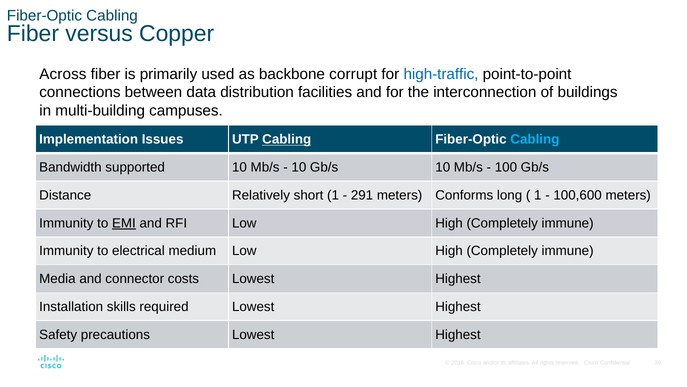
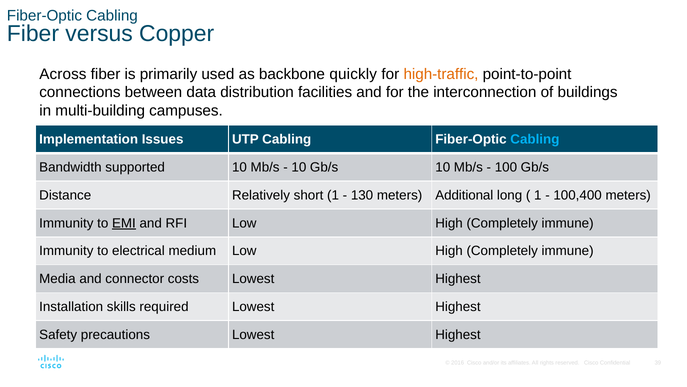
corrupt: corrupt -> quickly
high-traffic colour: blue -> orange
Cabling at (287, 139) underline: present -> none
291: 291 -> 130
Conforms: Conforms -> Additional
100,600: 100,600 -> 100,400
